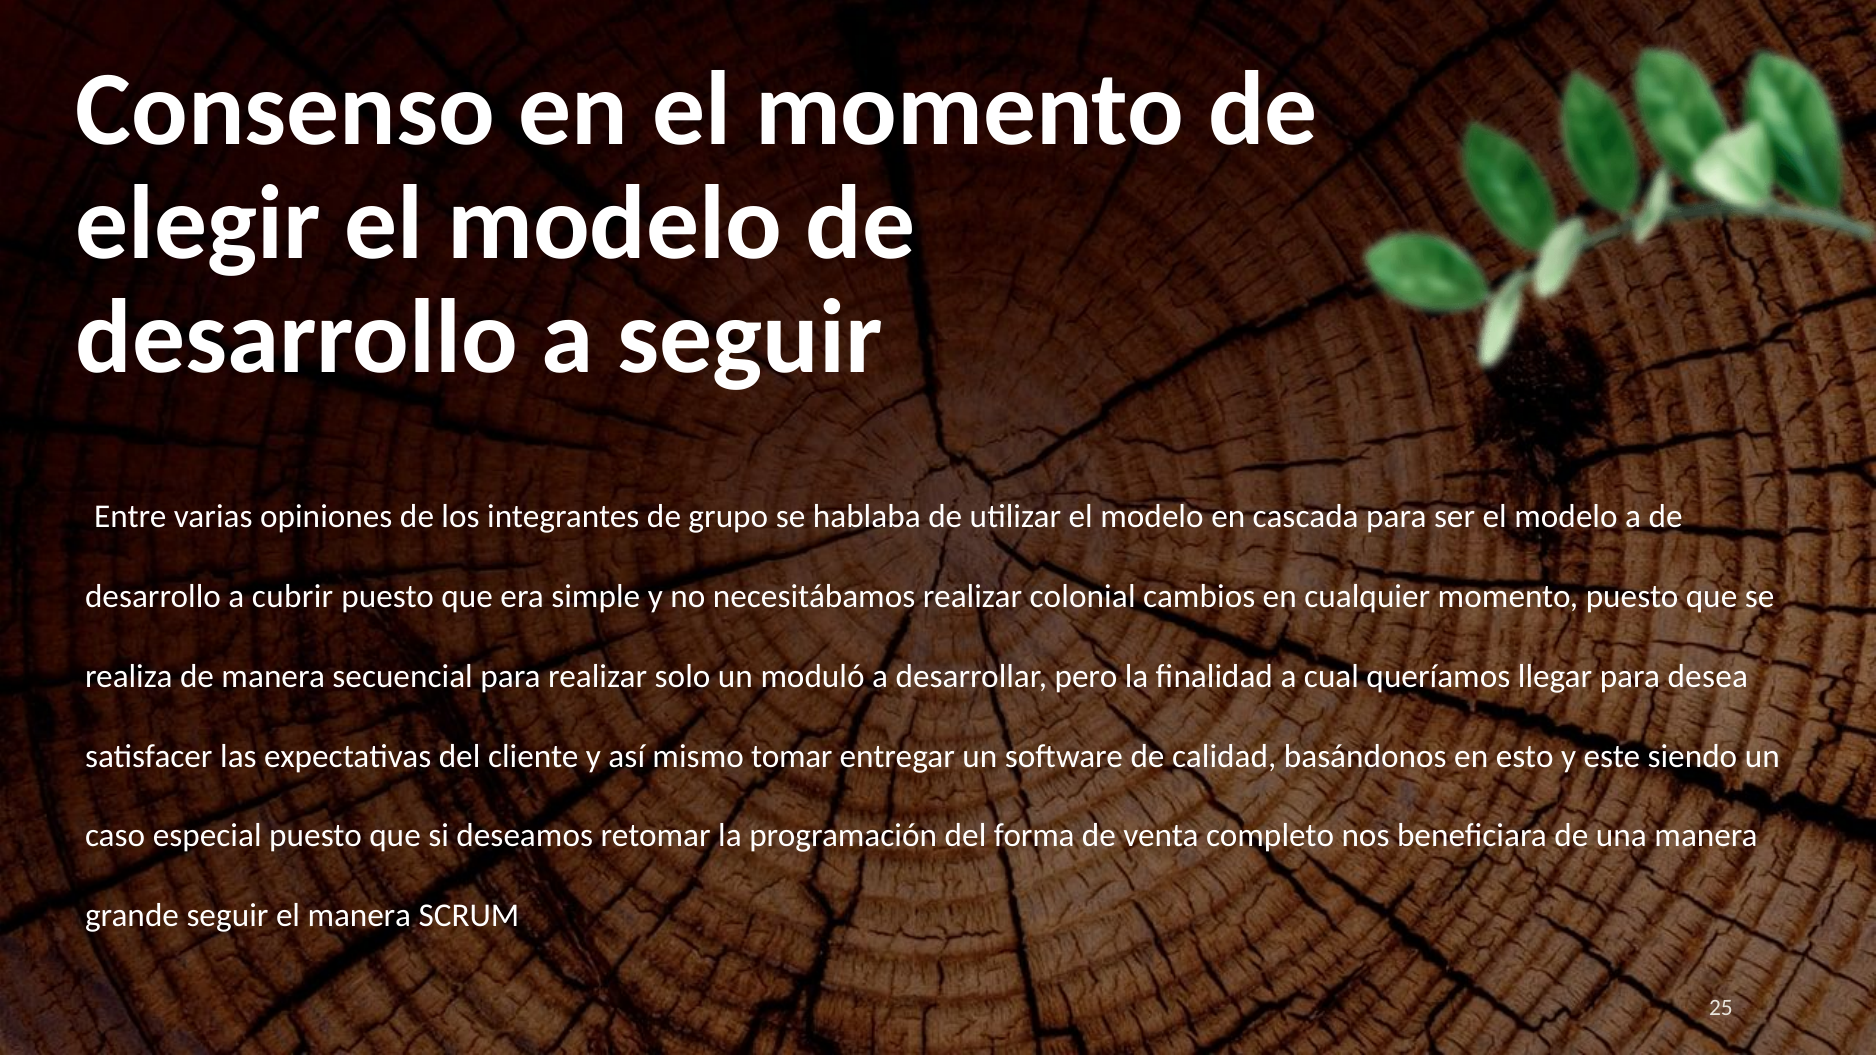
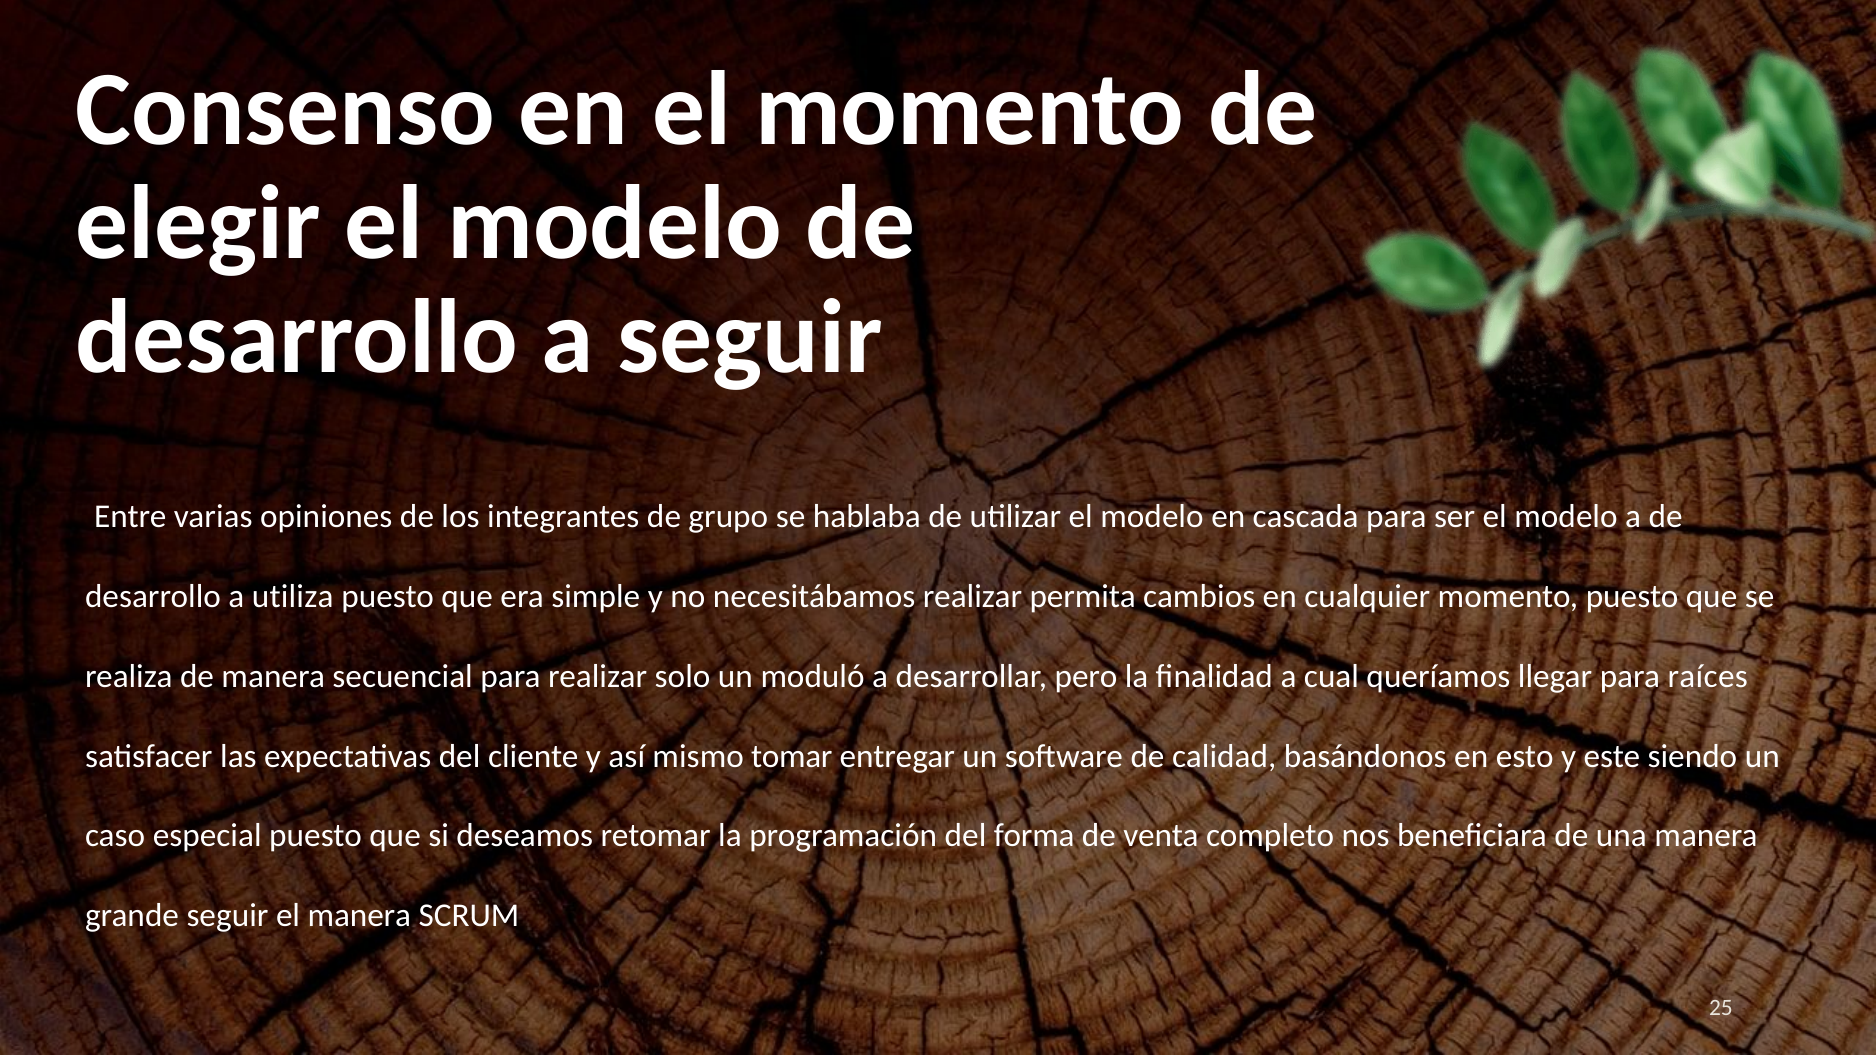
cubrir: cubrir -> utiliza
colonial: colonial -> permita
desea: desea -> raíces
